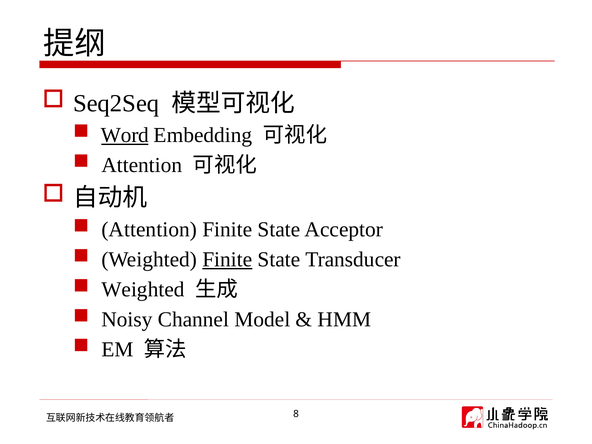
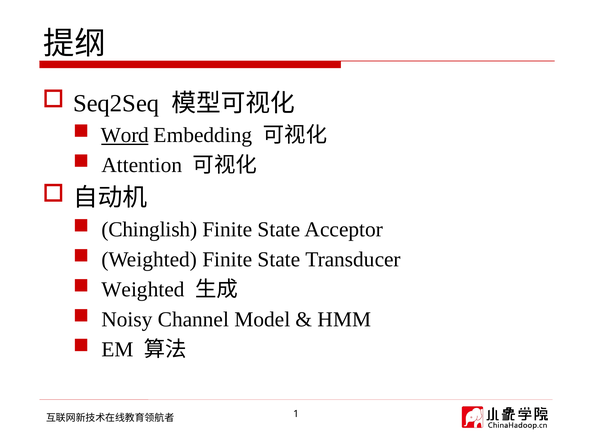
Attention at (149, 230): Attention -> Chinglish
Finite at (227, 260) underline: present -> none
8: 8 -> 1
